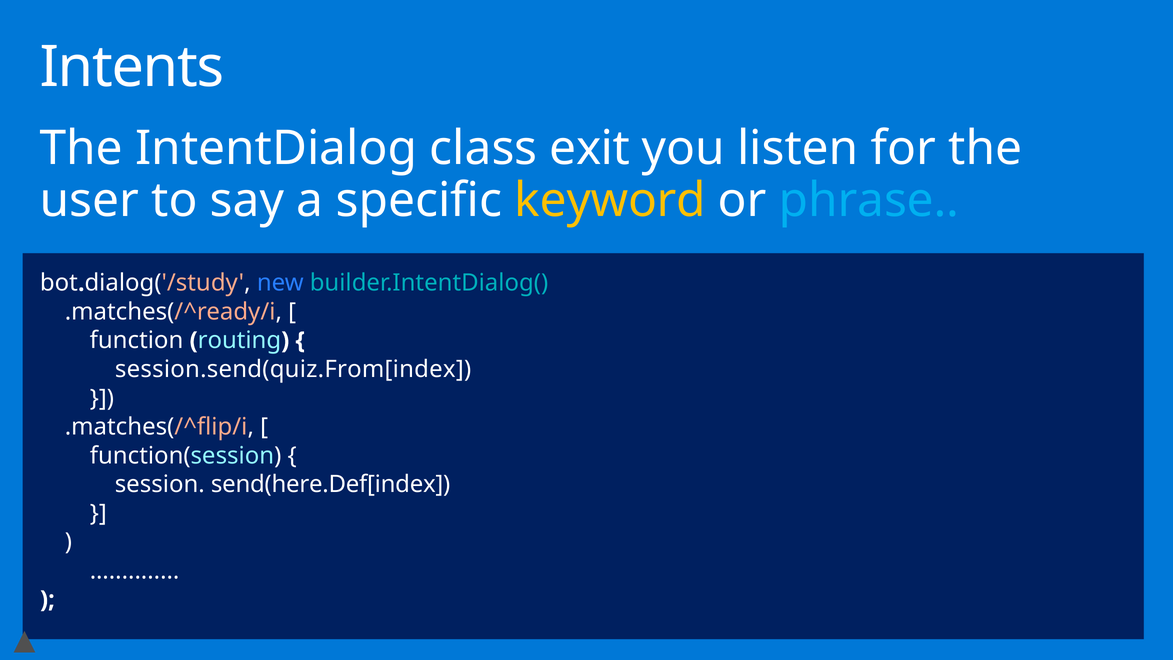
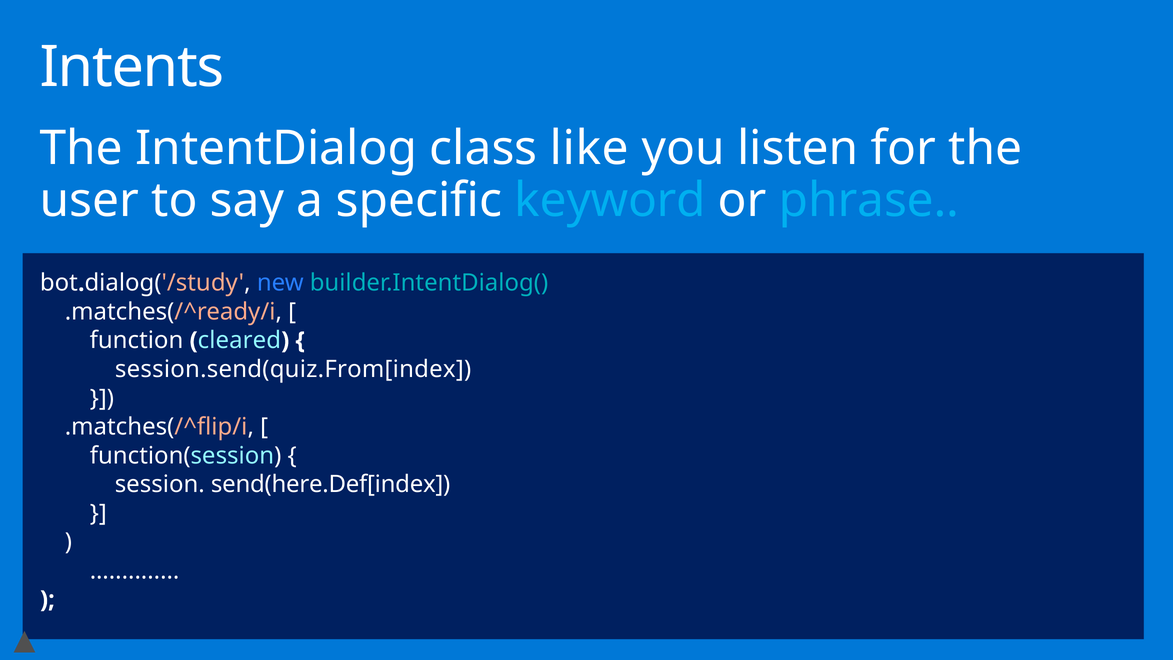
exit: exit -> like
keyword colour: yellow -> light blue
routing: routing -> cleared
